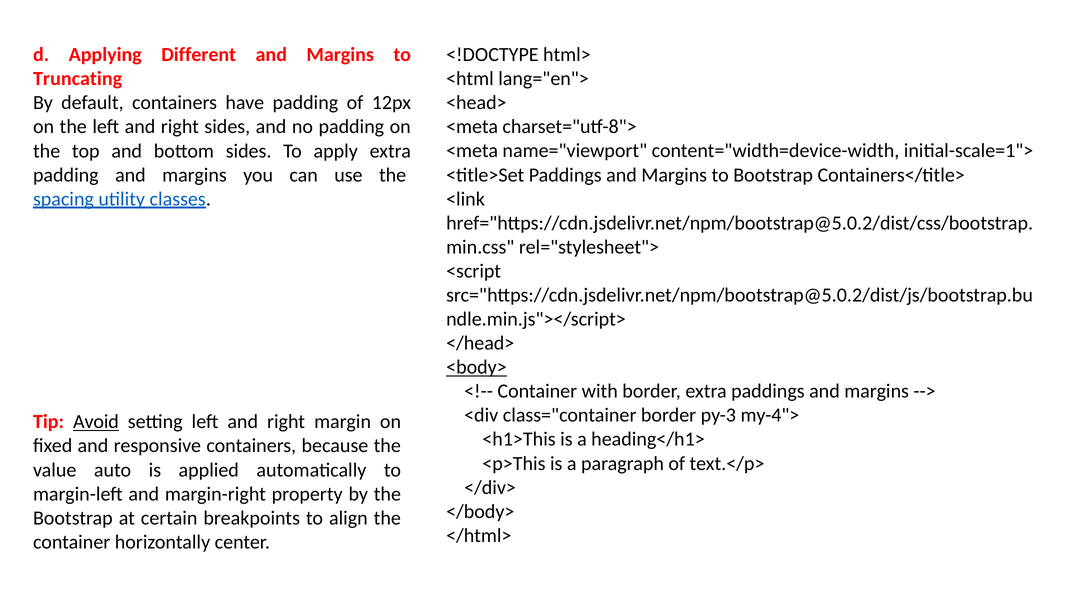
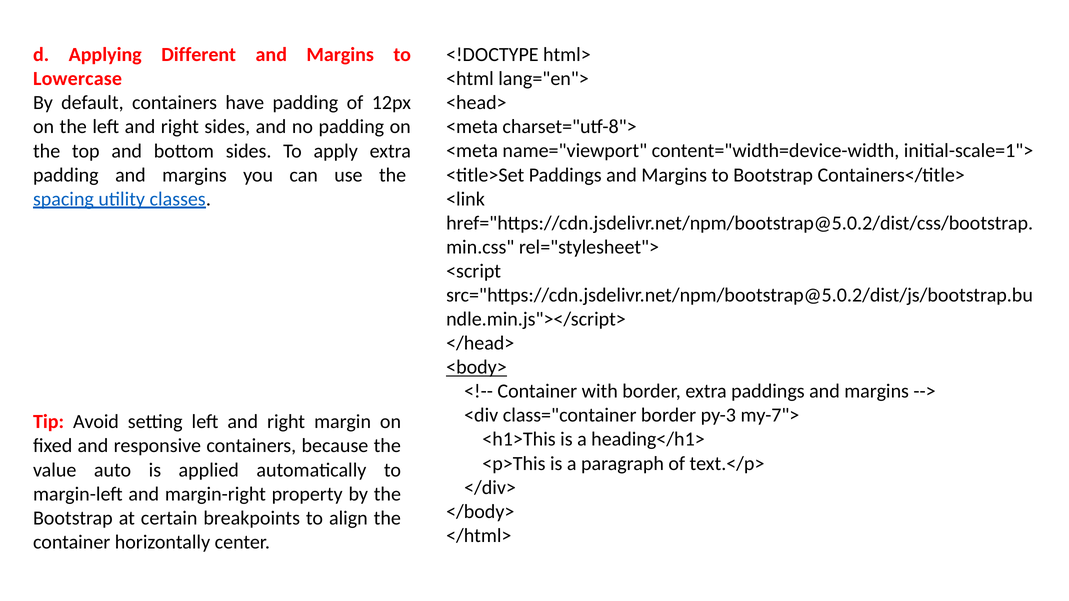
Truncating: Truncating -> Lowercase
my-4">: my-4"> -> my-7">
Avoid underline: present -> none
